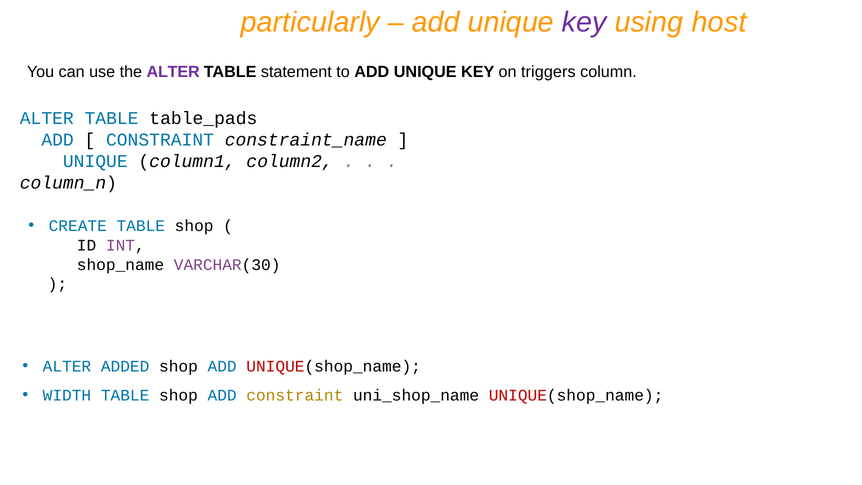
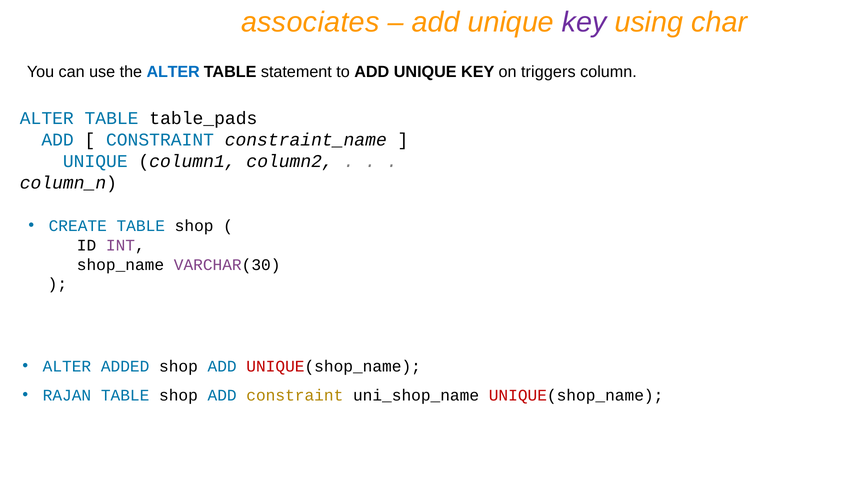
particularly: particularly -> associates
host: host -> char
ALTER at (173, 72) colour: purple -> blue
WIDTH: WIDTH -> RAJAN
